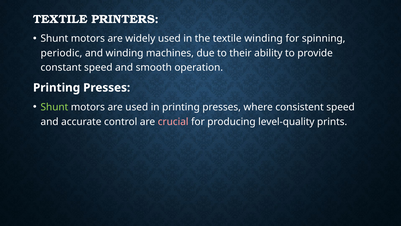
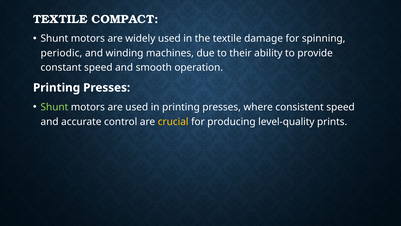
PRINTERS: PRINTERS -> COMPACT
textile winding: winding -> damage
crucial colour: pink -> yellow
